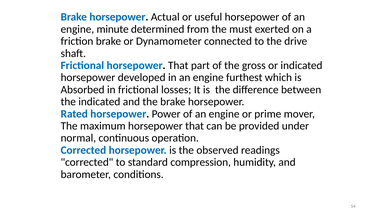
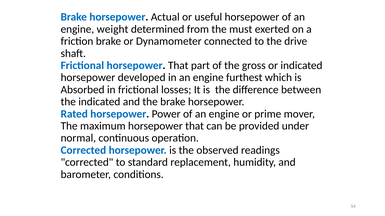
minute: minute -> weight
compression: compression -> replacement
